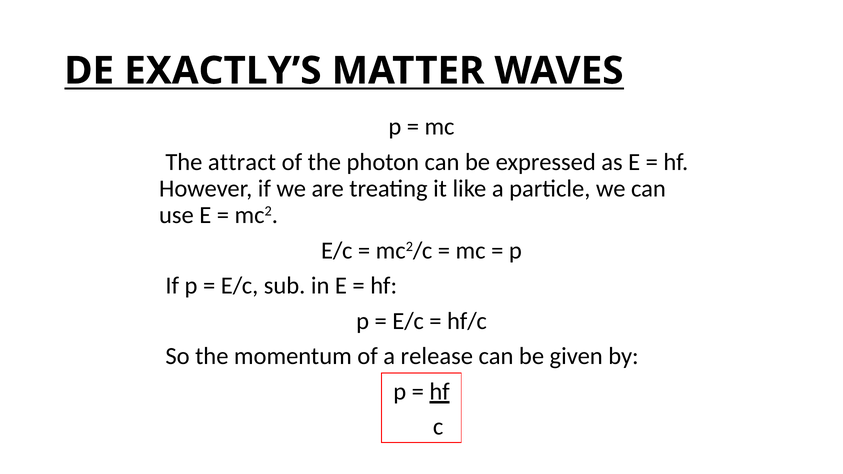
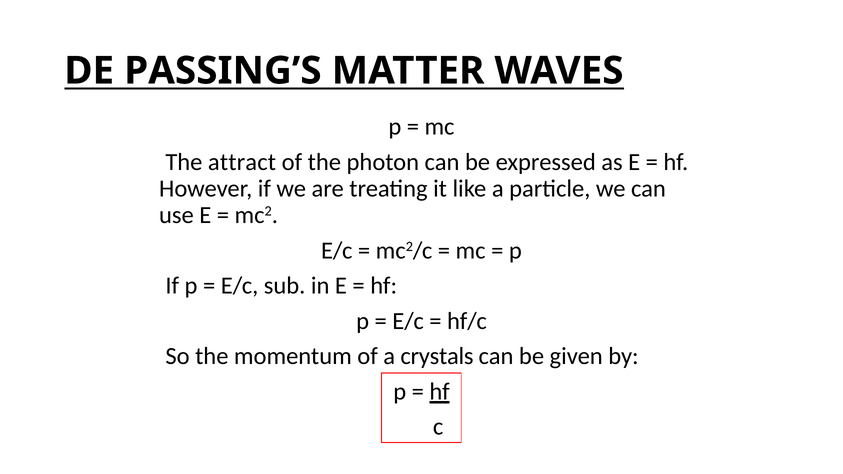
EXACTLY’S: EXACTLY’S -> PASSING’S
release: release -> crystals
